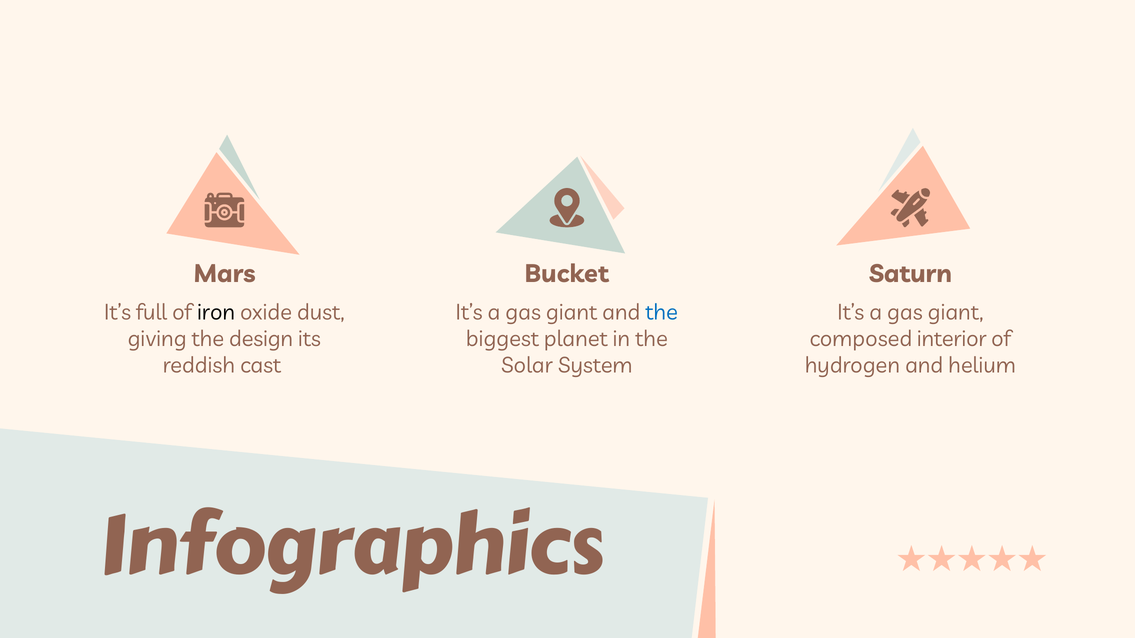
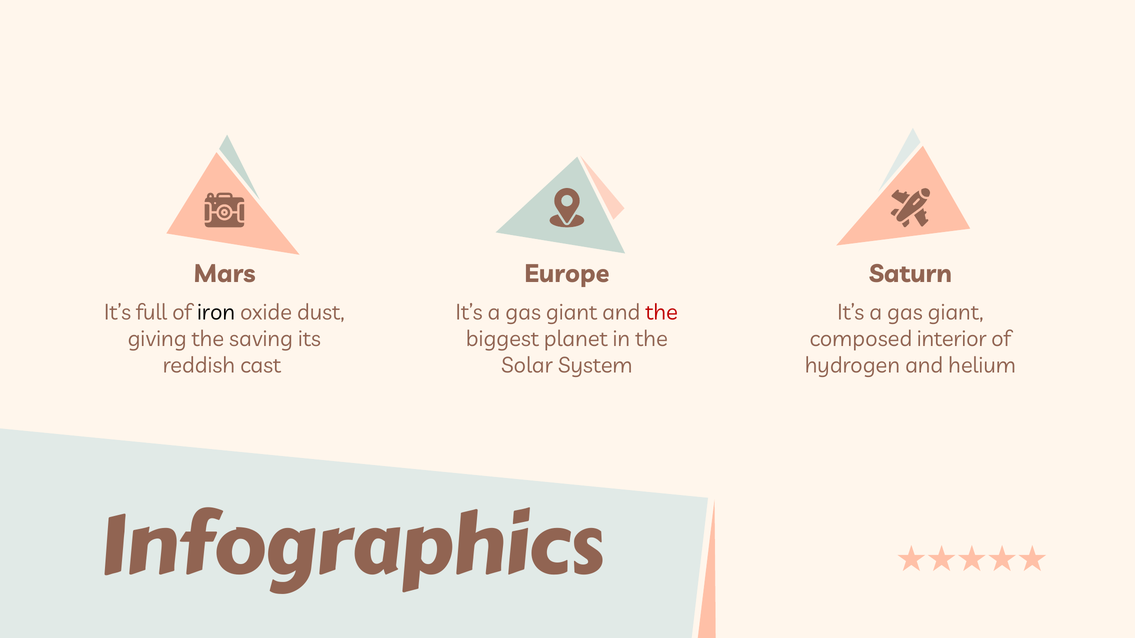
Bucket: Bucket -> Europe
the at (662, 313) colour: blue -> red
design: design -> saving
